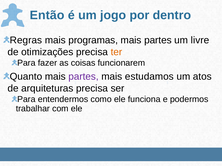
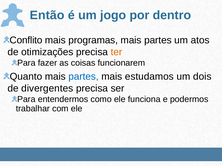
Regras: Regras -> Conflito
livre: livre -> atos
partes at (84, 77) colour: purple -> blue
atos: atos -> dois
arquiteturas: arquiteturas -> divergentes
